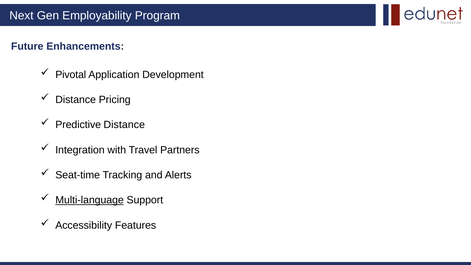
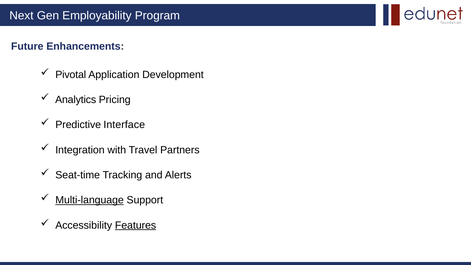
Distance at (76, 100): Distance -> Analytics
Predictive Distance: Distance -> Interface
Features underline: none -> present
